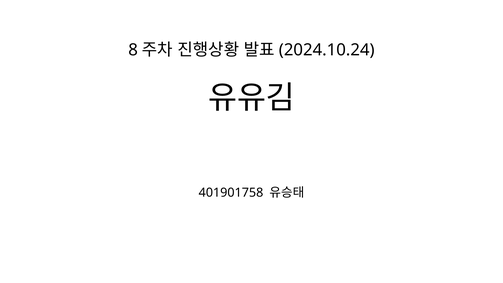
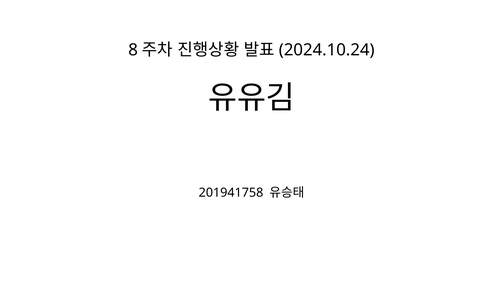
401901758: 401901758 -> 201941758
